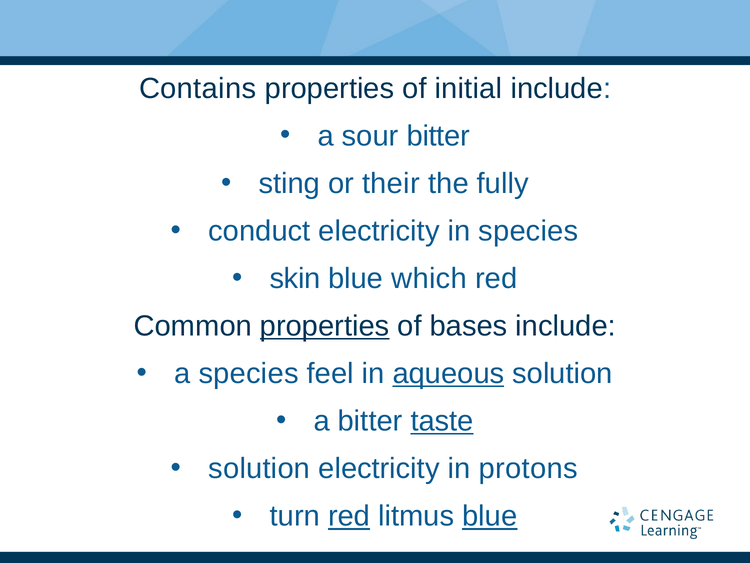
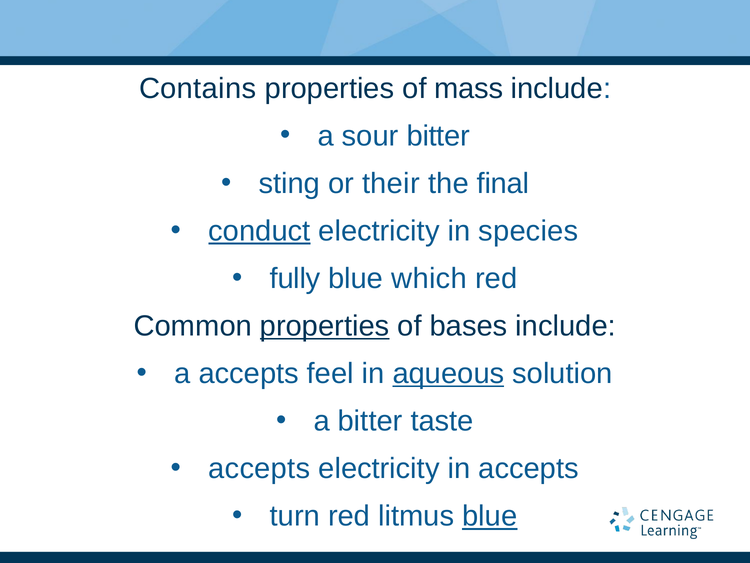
initial: initial -> mass
fully: fully -> final
conduct underline: none -> present
skin: skin -> fully
a species: species -> accepts
taste underline: present -> none
solution at (259, 468): solution -> accepts
in protons: protons -> accepts
red at (349, 516) underline: present -> none
